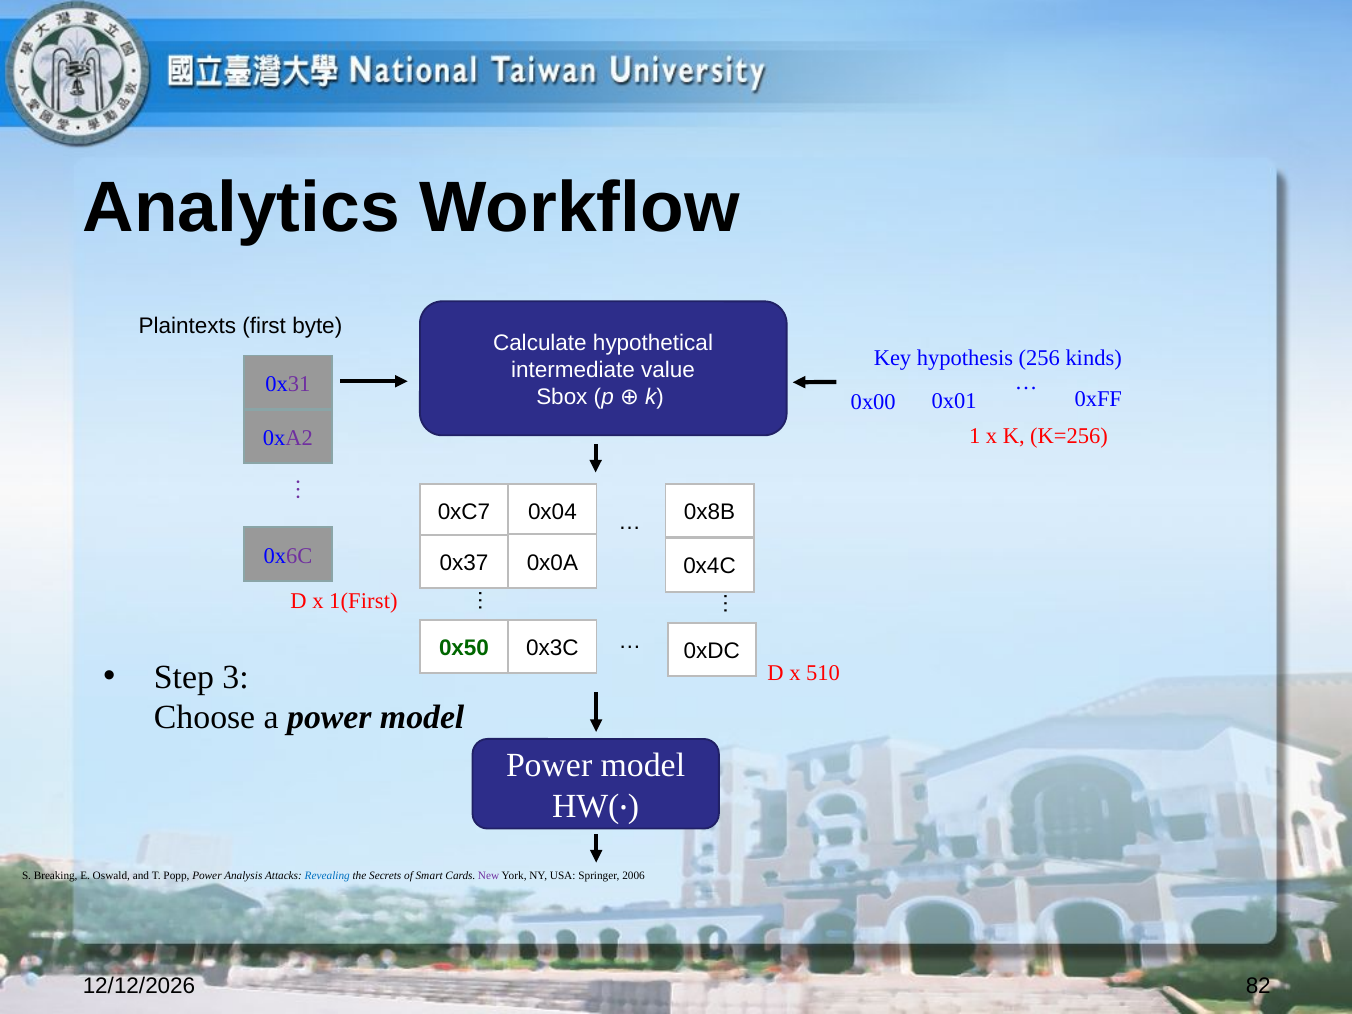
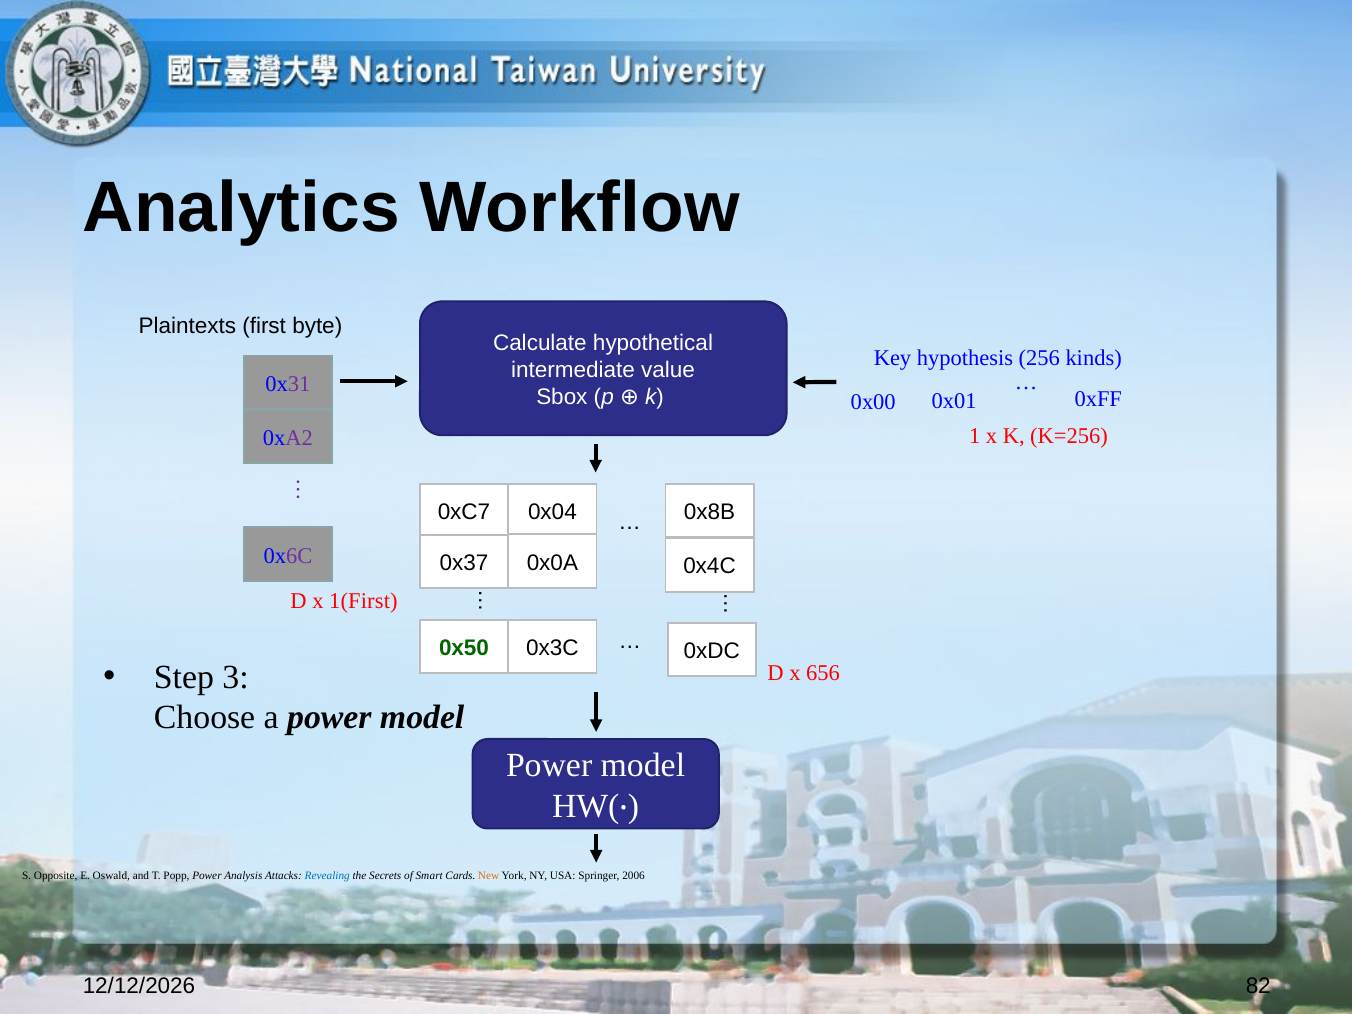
510: 510 -> 656
Breaking: Breaking -> Opposite
New colour: purple -> orange
